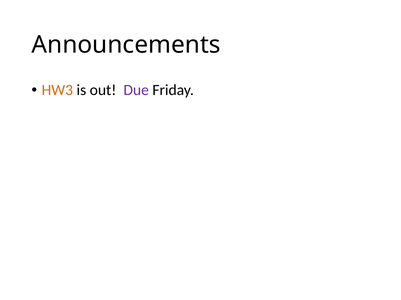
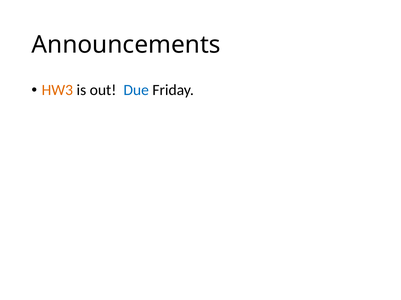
Due colour: purple -> blue
